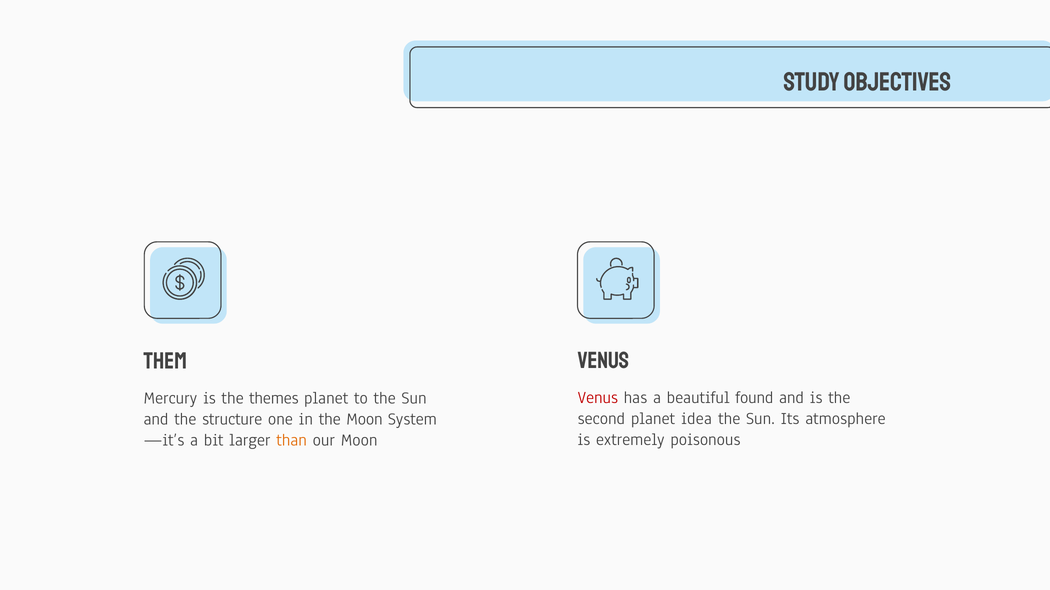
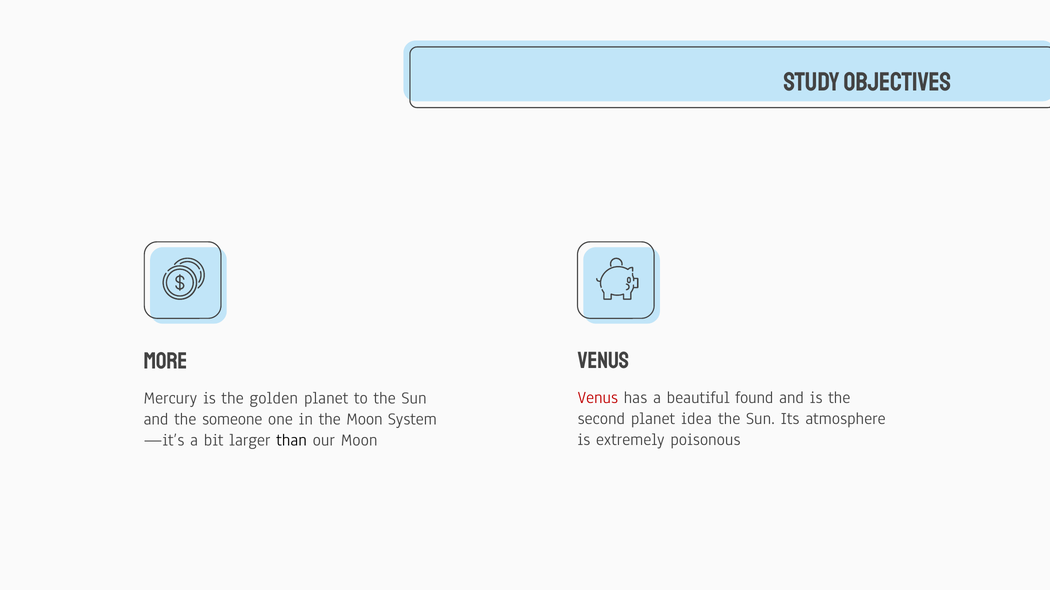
THEM: THEM -> MORE
themes: themes -> golden
structure: structure -> someone
than colour: orange -> black
